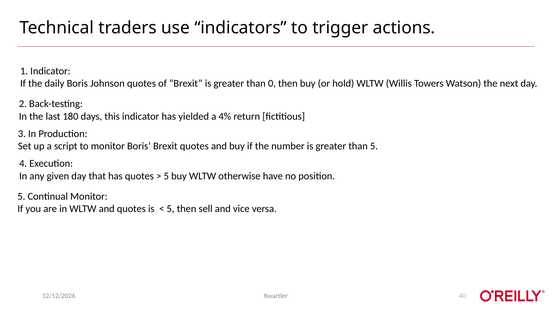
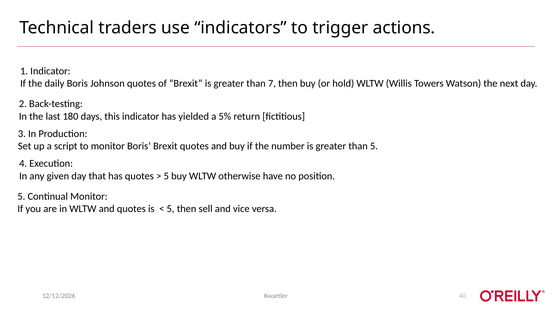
0: 0 -> 7
4%: 4% -> 5%
